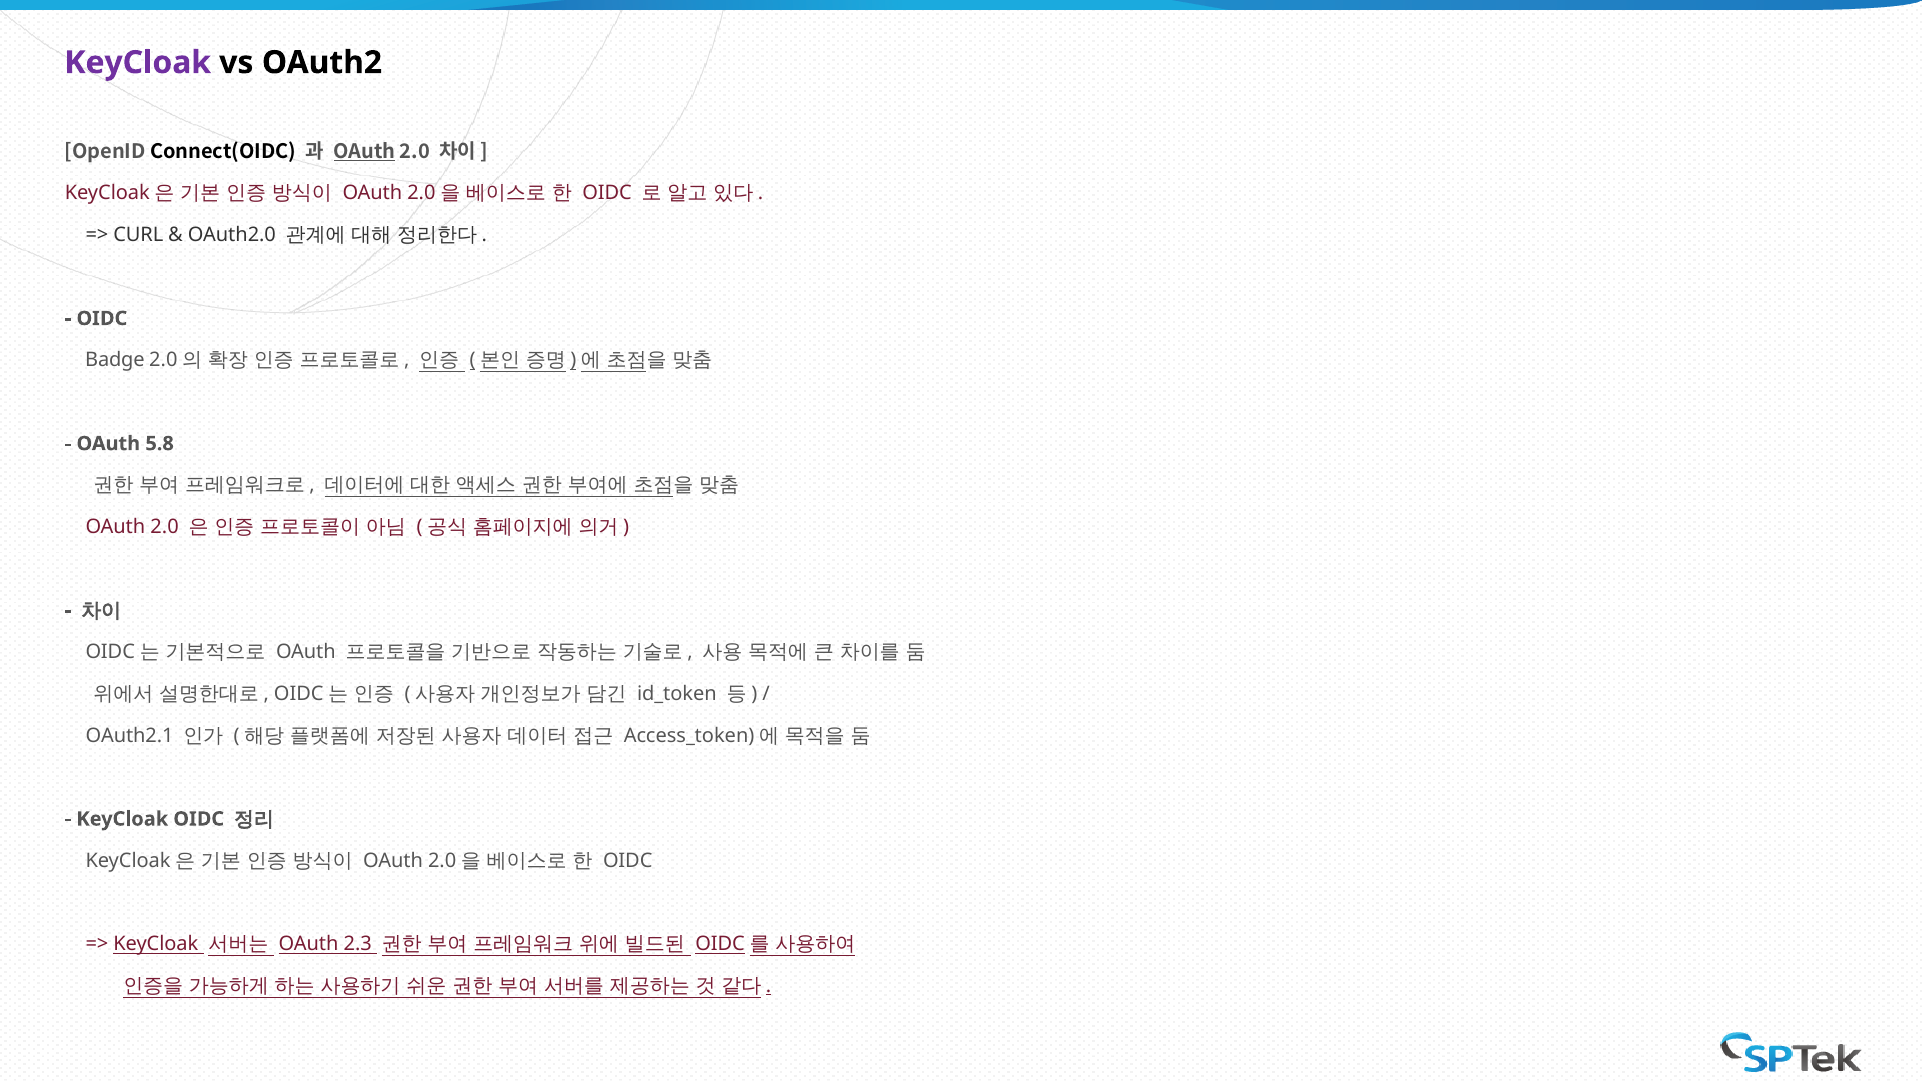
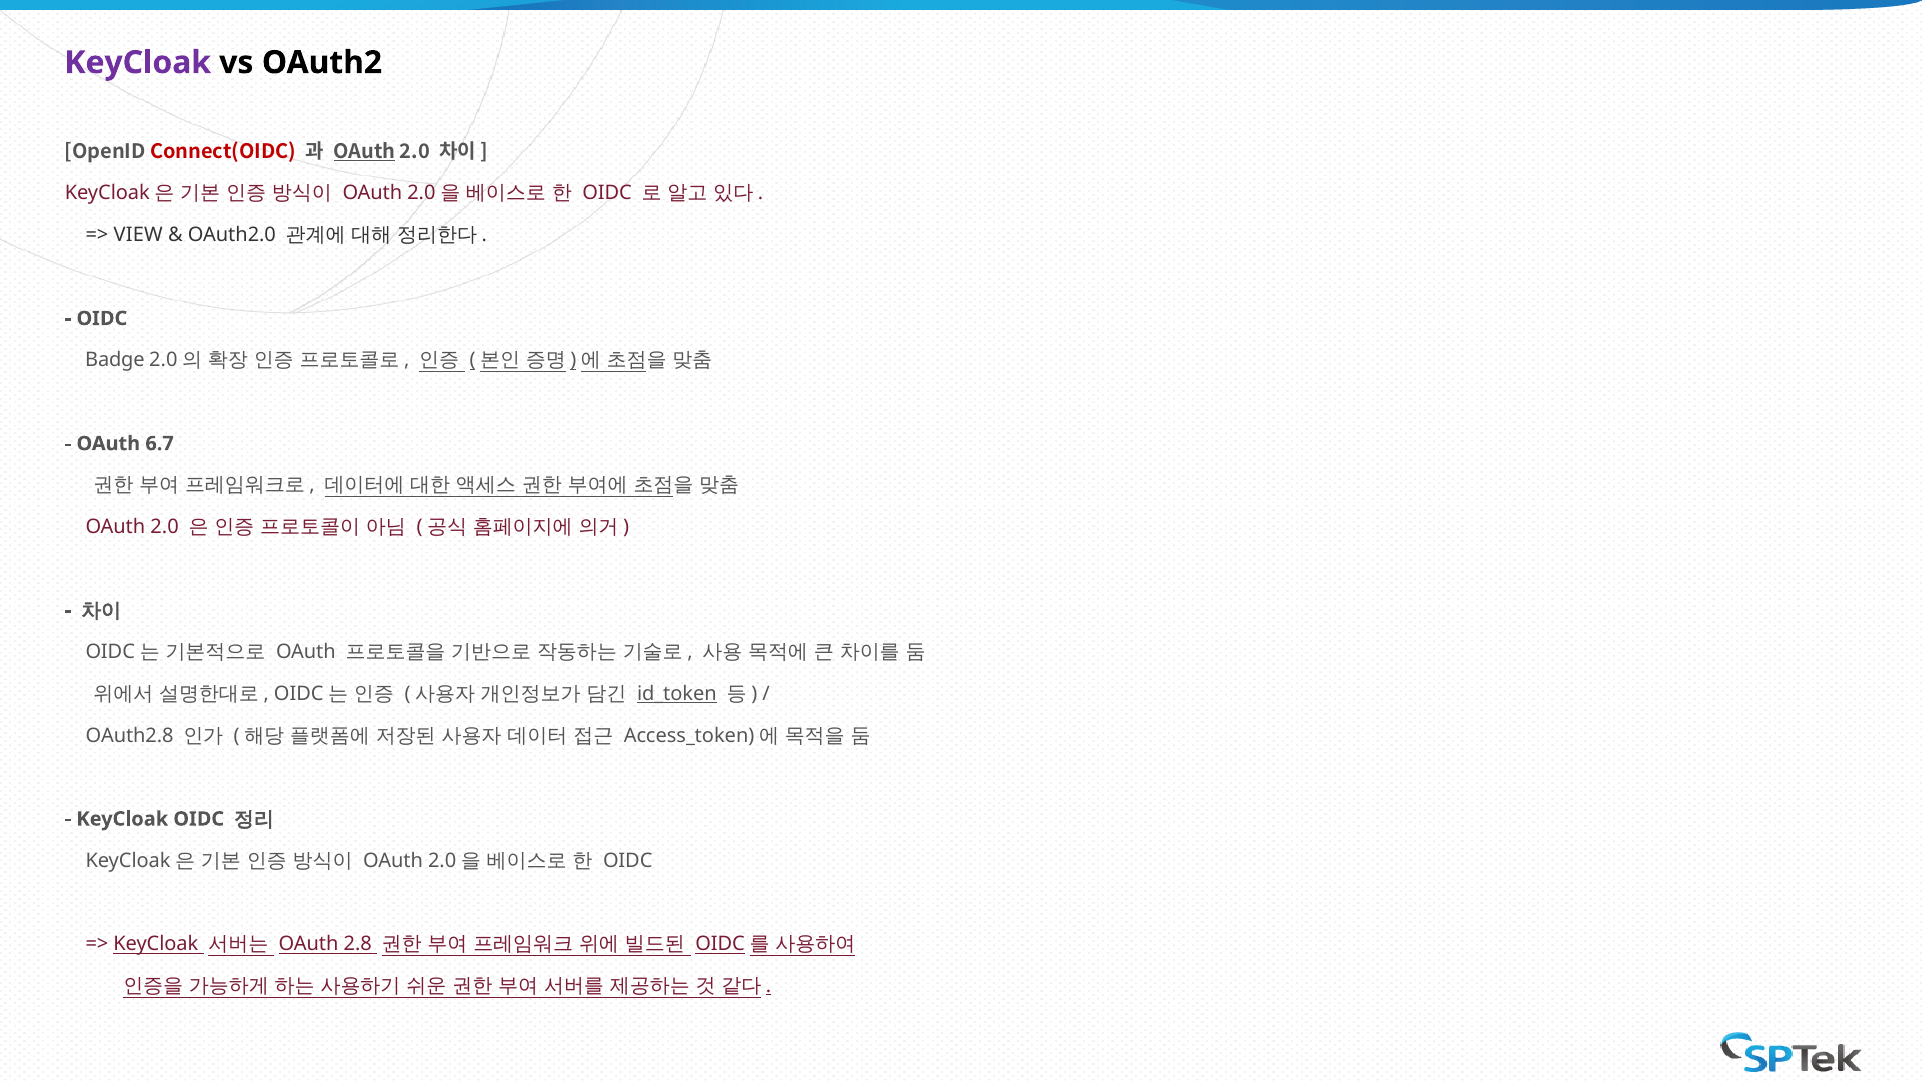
Connect(OIDC colour: black -> red
CURL: CURL -> VIEW
5.8: 5.8 -> 6.7
id_token underline: none -> present
OAuth2.1: OAuth2.1 -> OAuth2.8
2.3: 2.3 -> 2.8
